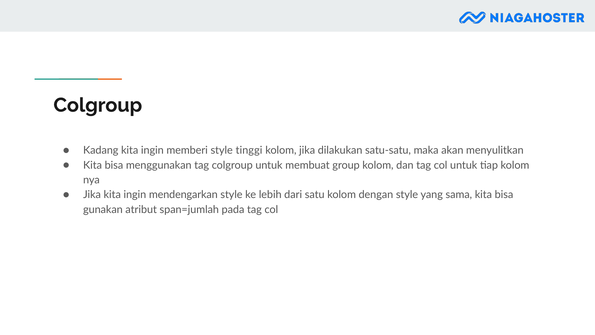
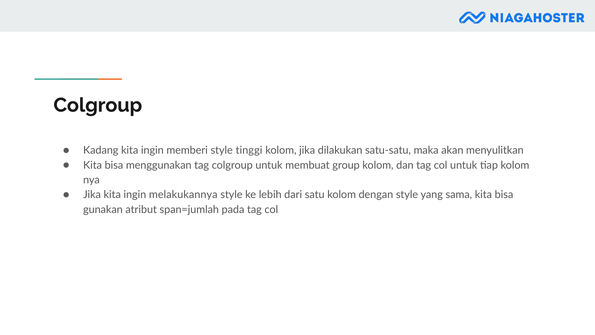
mendengarkan: mendengarkan -> melakukannya
